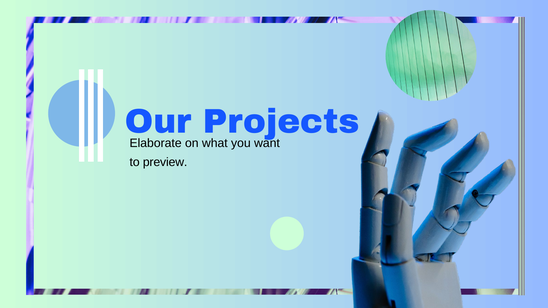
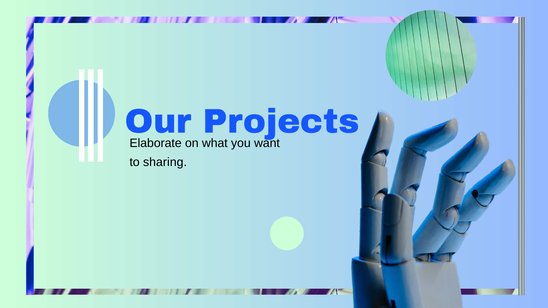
preview: preview -> sharing
